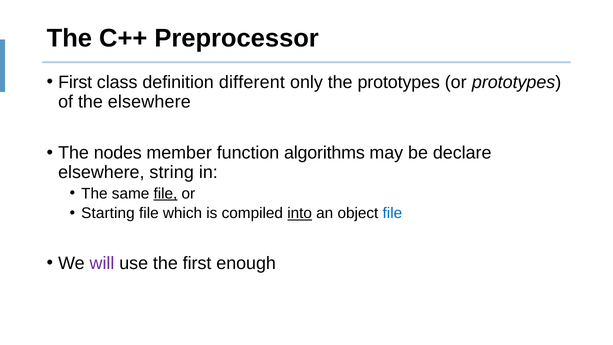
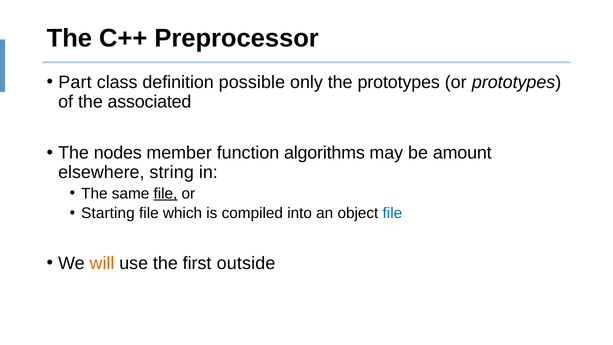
First at (75, 82): First -> Part
different: different -> possible
the elsewhere: elsewhere -> associated
declare: declare -> amount
into underline: present -> none
will colour: purple -> orange
enough: enough -> outside
